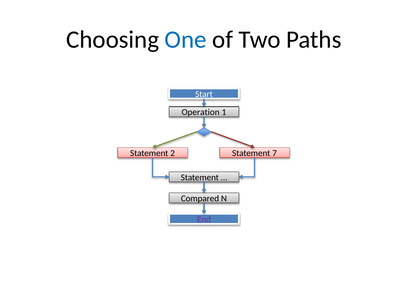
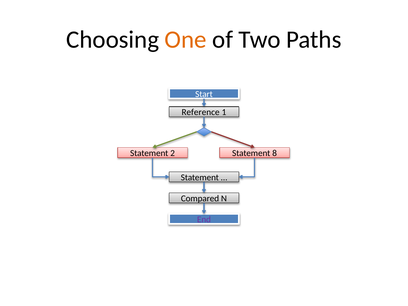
One colour: blue -> orange
Operation: Operation -> Reference
7: 7 -> 8
